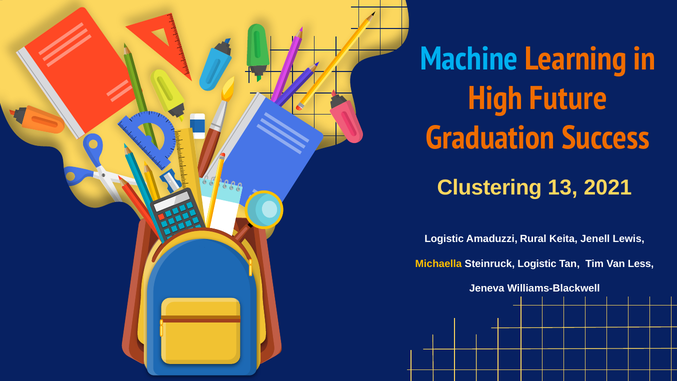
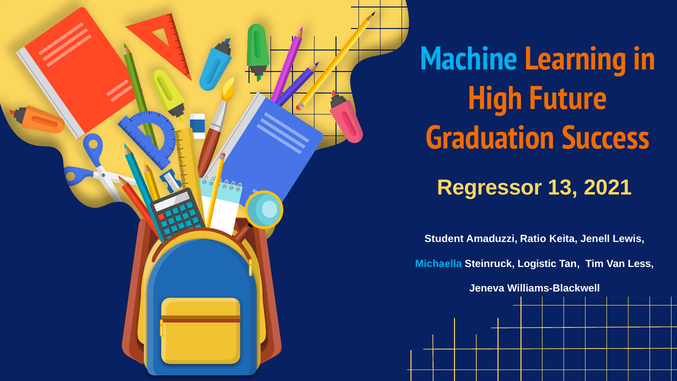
Clustering: Clustering -> Regressor
Logistic at (444, 239): Logistic -> Student
Rural: Rural -> Ratio
Michaella colour: yellow -> light blue
